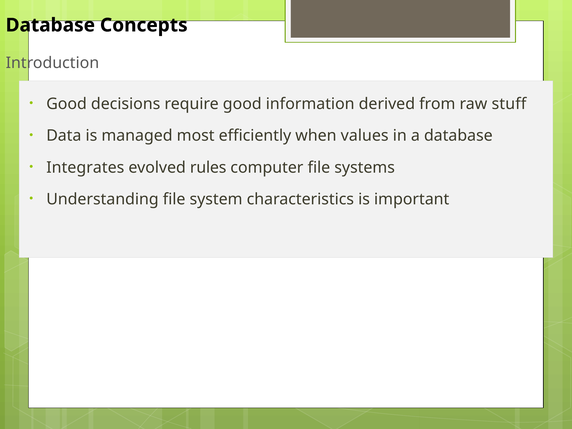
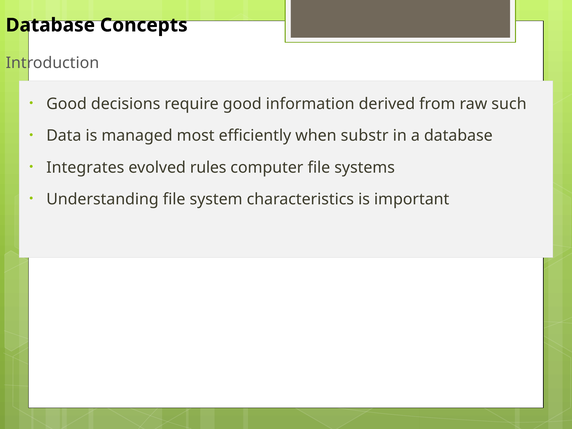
stuff: stuff -> such
values: values -> substr
